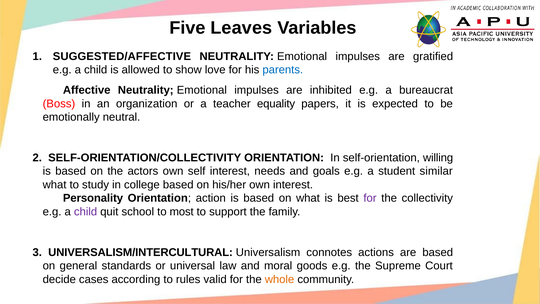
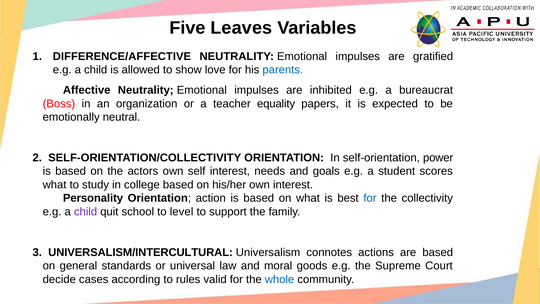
SUGGESTED/AFFECTIVE: SUGGESTED/AFFECTIVE -> DIFFERENCE/AFFECTIVE
willing: willing -> power
similar: similar -> scores
for at (370, 198) colour: purple -> blue
most: most -> level
whole colour: orange -> blue
